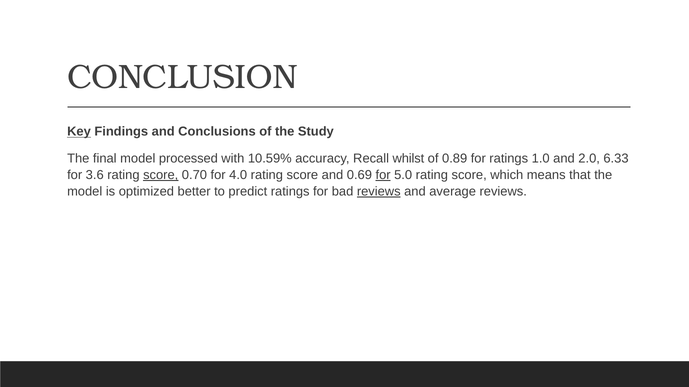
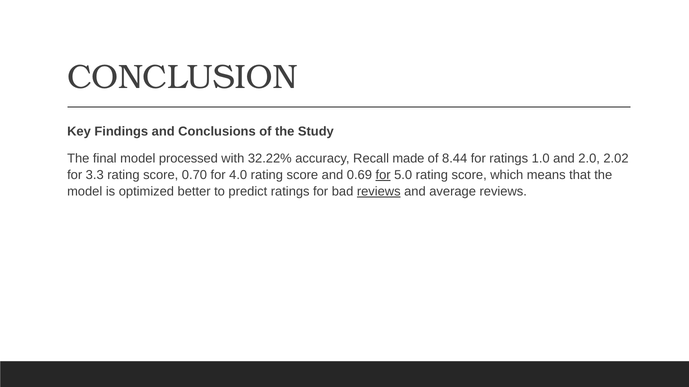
Key underline: present -> none
10.59%: 10.59% -> 32.22%
whilst: whilst -> made
0.89: 0.89 -> 8.44
6.33: 6.33 -> 2.02
3.6: 3.6 -> 3.3
score at (161, 175) underline: present -> none
